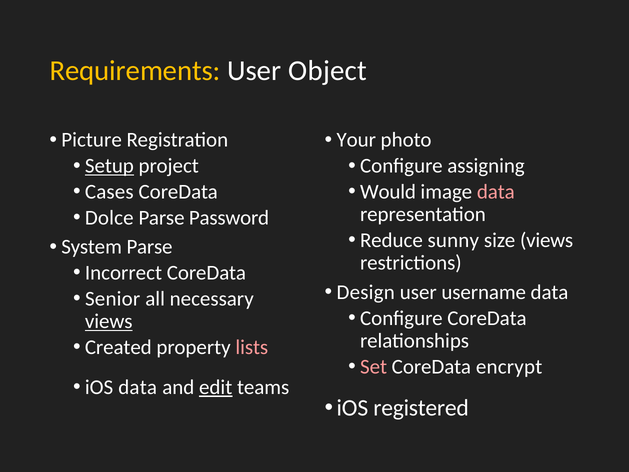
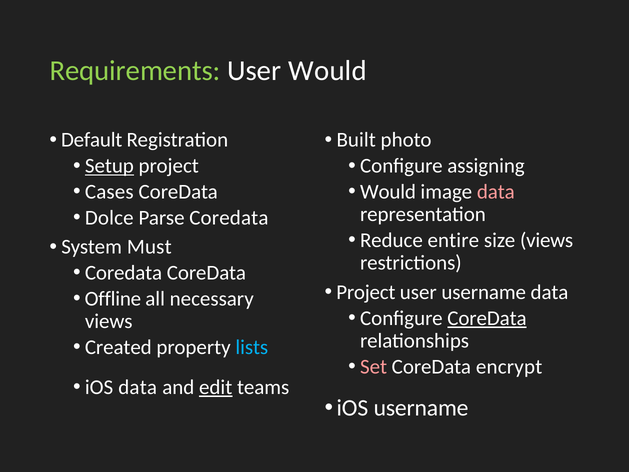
Requirements colour: yellow -> light green
User Object: Object -> Would
Picture: Picture -> Default
Your: Your -> Built
Parse Password: Password -> Coredata
sunny: sunny -> entire
System Parse: Parse -> Must
Incorrect at (123, 273): Incorrect -> Coredata
Design at (366, 292): Design -> Project
Senior: Senior -> Offline
CoreData at (487, 318) underline: none -> present
views at (109, 321) underline: present -> none
lists colour: pink -> light blue
iOS registered: registered -> username
